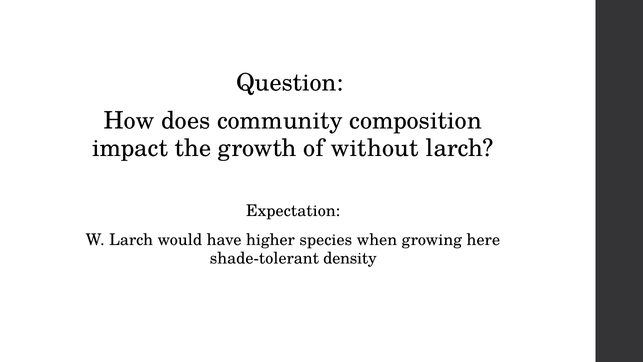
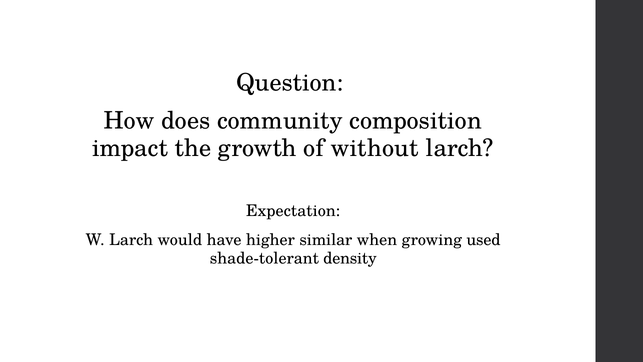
species: species -> similar
here: here -> used
